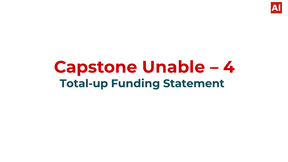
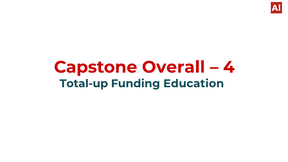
Unable: Unable -> Overall
Statement: Statement -> Education
